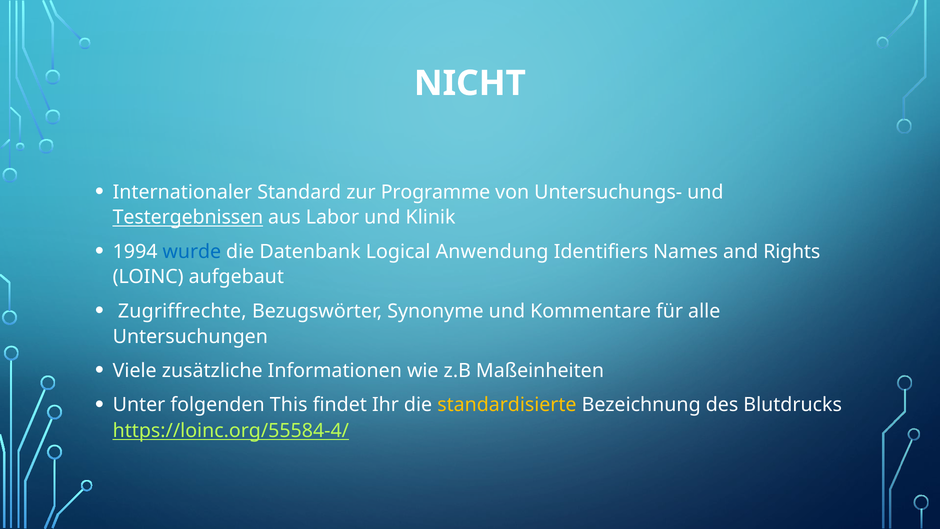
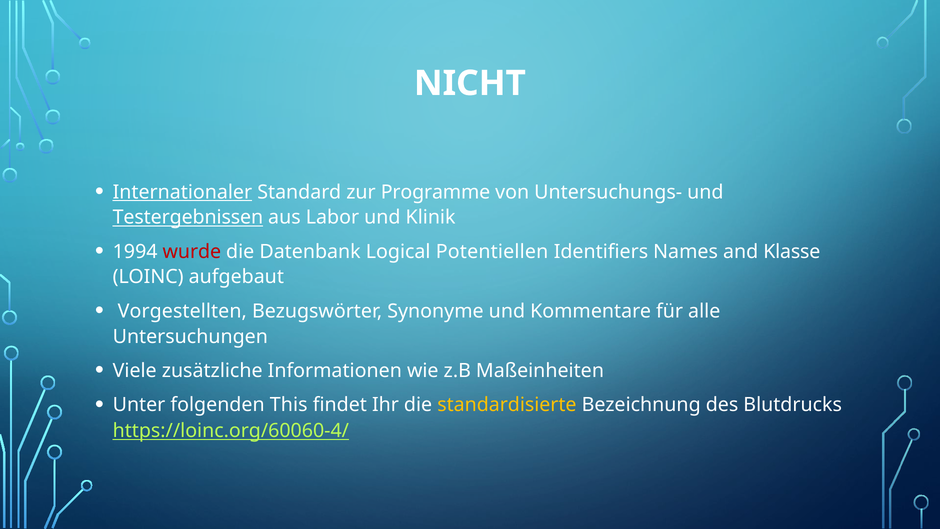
Internationaler underline: none -> present
wurde colour: blue -> red
Anwendung: Anwendung -> Potentiellen
Rights: Rights -> Klasse
Zugriffrechte: Zugriffrechte -> Vorgestellten
https://loinc.org/55584-4/: https://loinc.org/55584-4/ -> https://loinc.org/60060-4/
